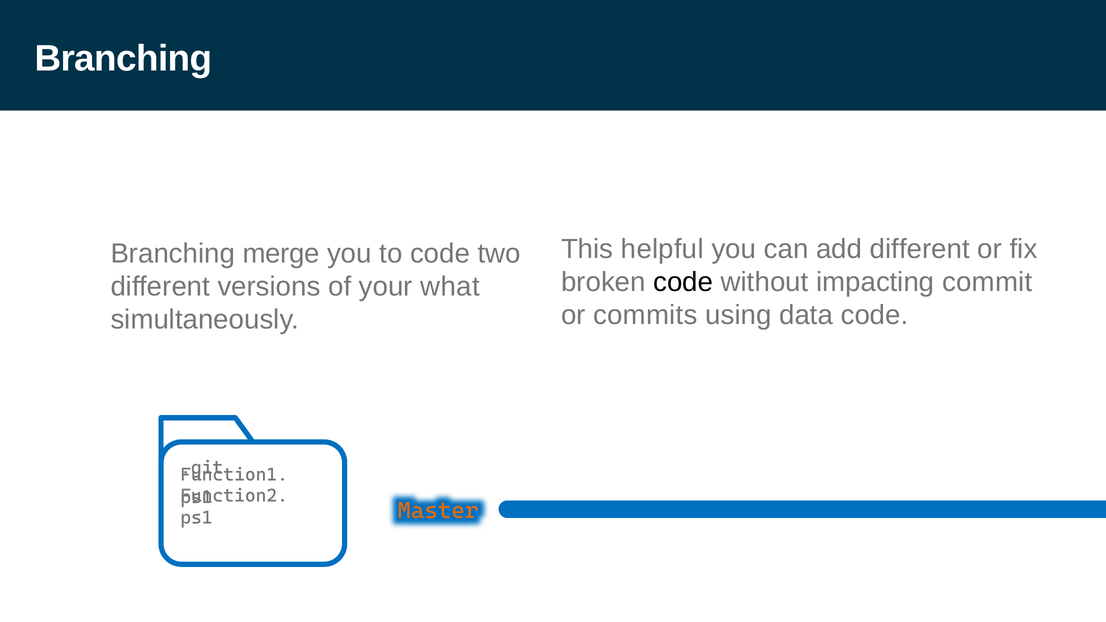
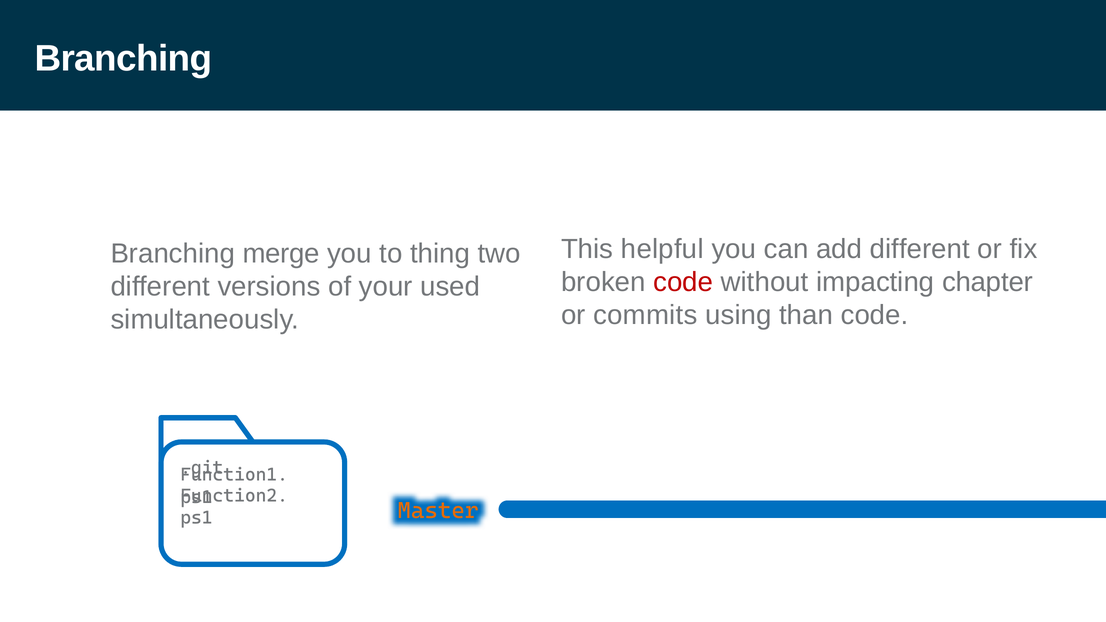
to code: code -> thing
code at (683, 282) colour: black -> red
commit: commit -> chapter
what: what -> used
data: data -> than
